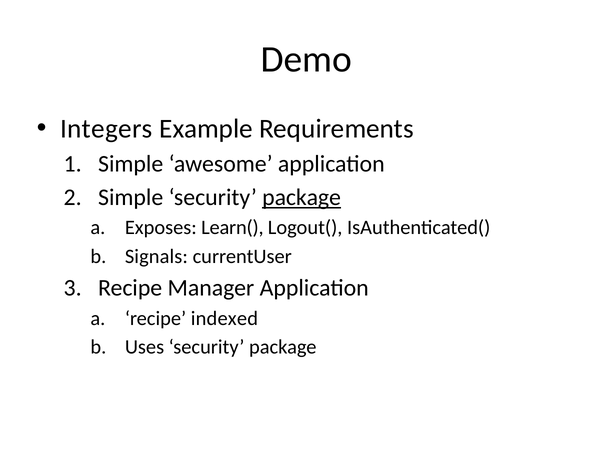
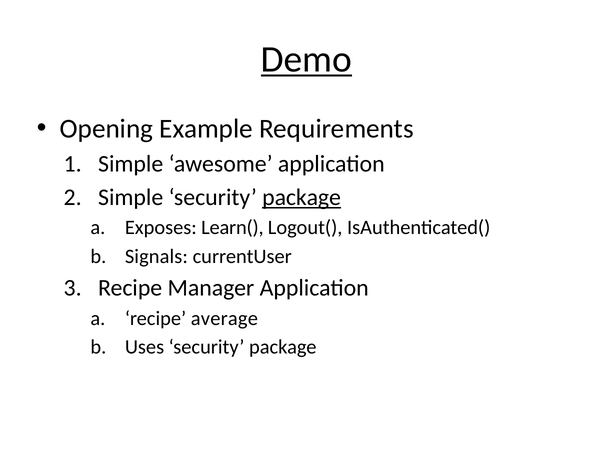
Demo underline: none -> present
Integers: Integers -> Opening
indexed: indexed -> average
